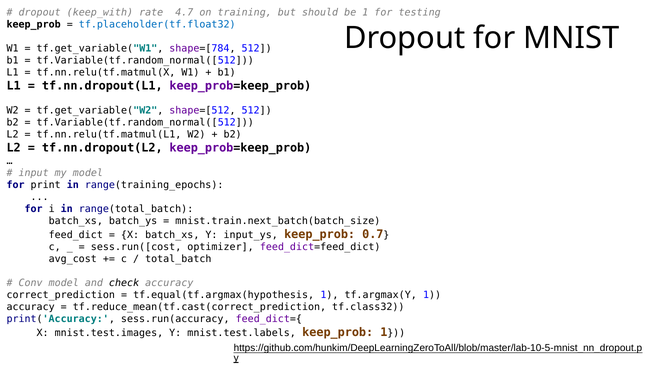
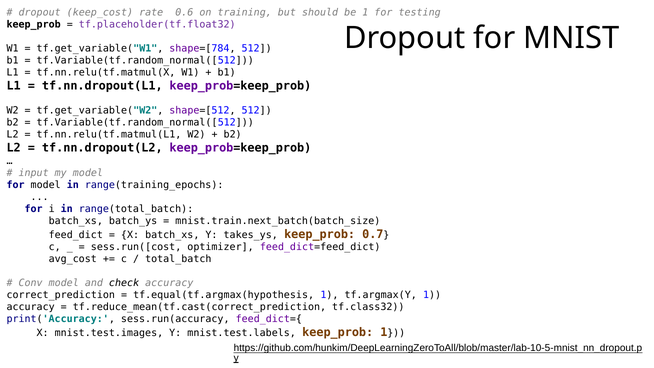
keep_with: keep_with -> keep_cost
4.7: 4.7 -> 0.6
tf.placeholder(tf.float32 colour: blue -> purple
for print: print -> model
input_ys: input_ys -> takes_ys
